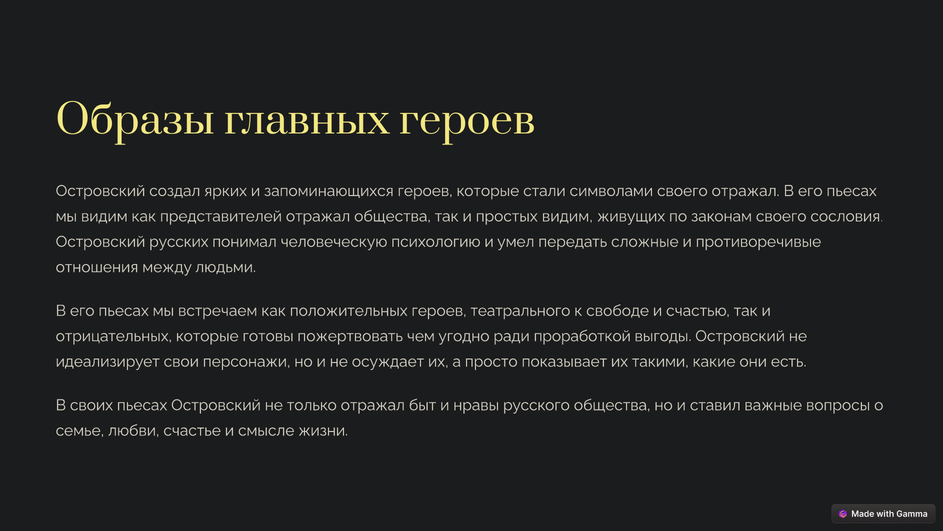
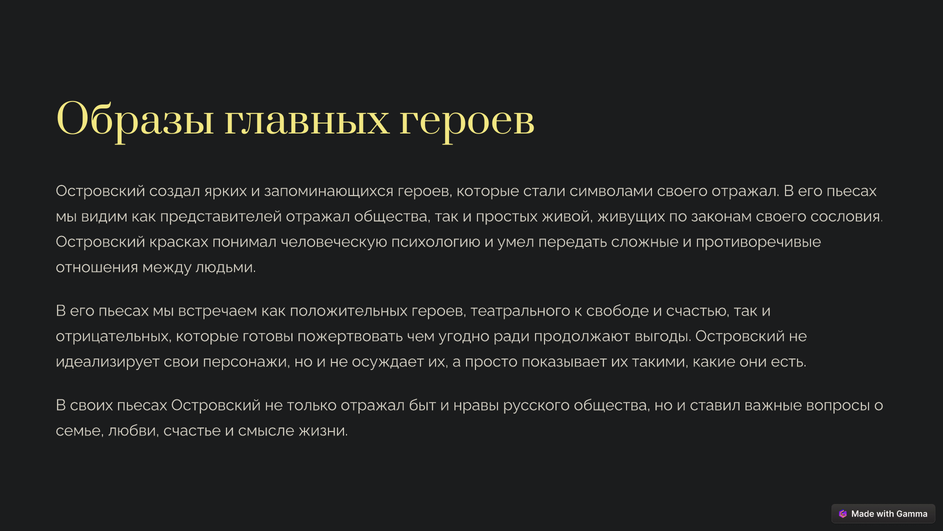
простых видим: видим -> живой
русских: русских -> красках
проработкой: проработкой -> продолжают
